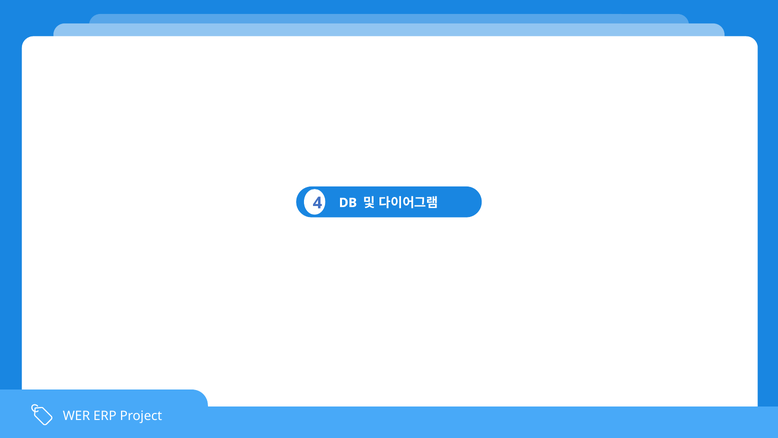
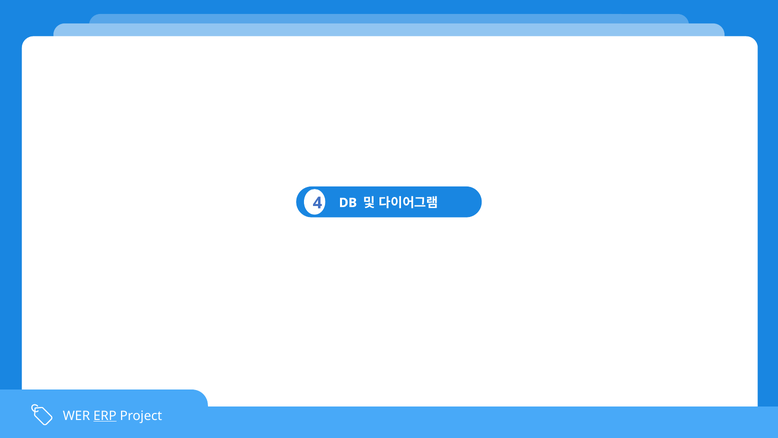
ERP underline: none -> present
